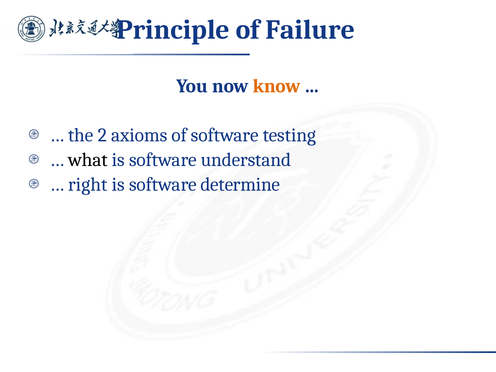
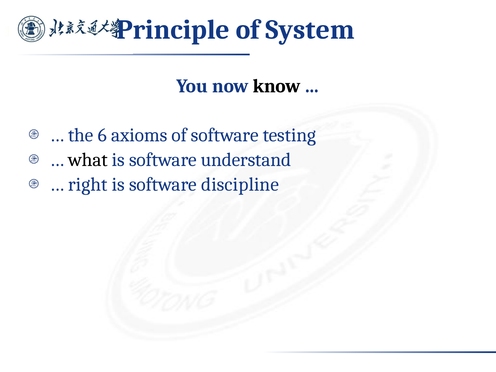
Failure: Failure -> System
know colour: orange -> black
2: 2 -> 6
determine: determine -> discipline
